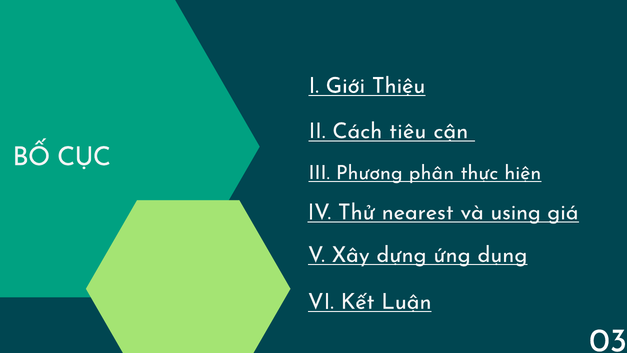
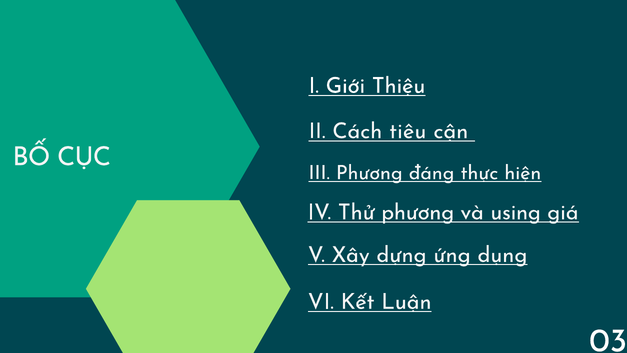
phân: phân -> đáng
Thử nearest: nearest -> phương
